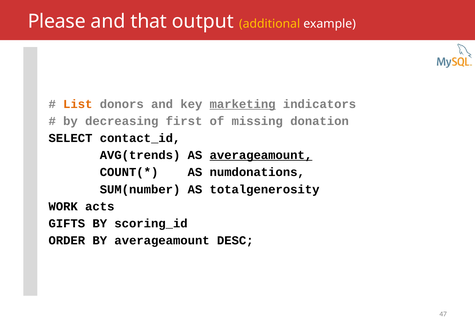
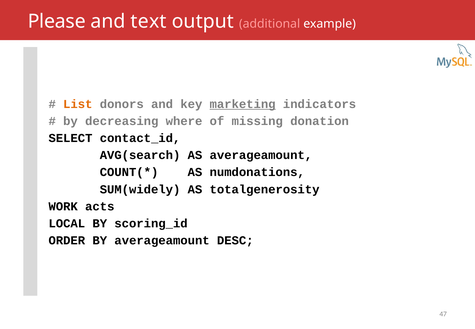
that: that -> text
additional colour: yellow -> pink
first: first -> where
AVG(trends: AVG(trends -> AVG(search
averageamount at (261, 155) underline: present -> none
SUM(number: SUM(number -> SUM(widely
GIFTS: GIFTS -> LOCAL
